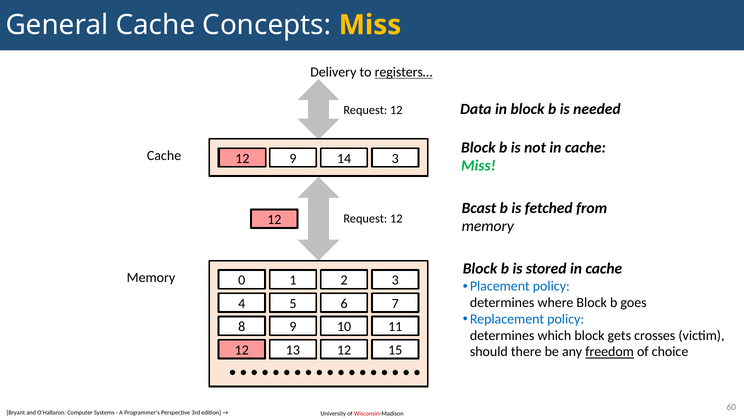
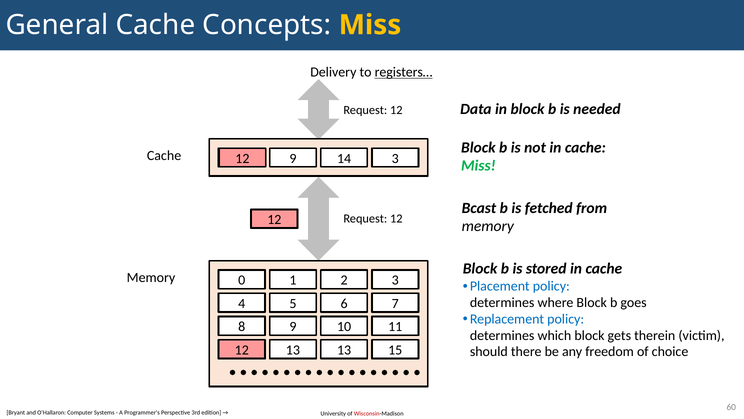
crosses: crosses -> therein
13 12: 12 -> 13
freedom underline: present -> none
